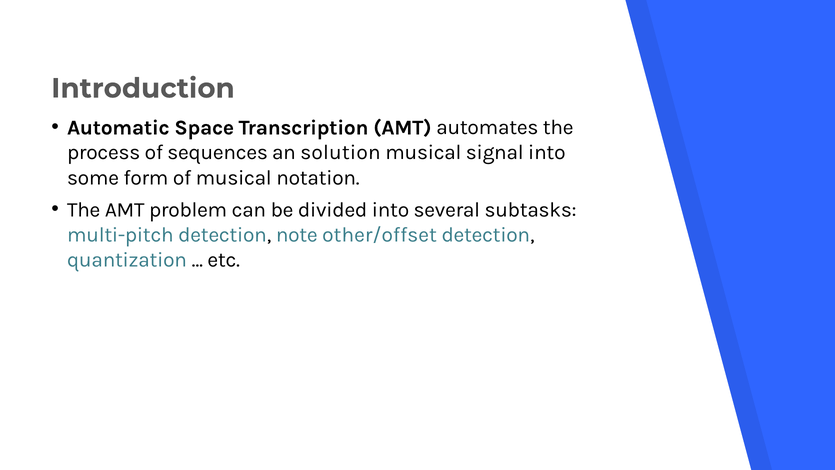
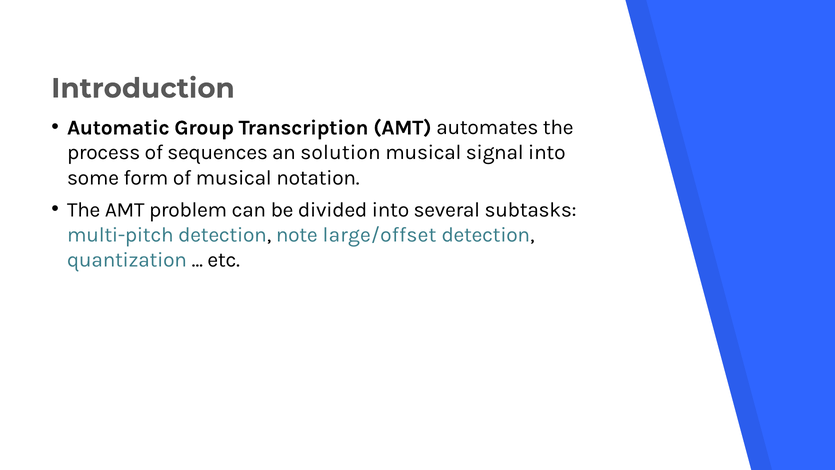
Space: Space -> Group
other/offset: other/offset -> large/offset
